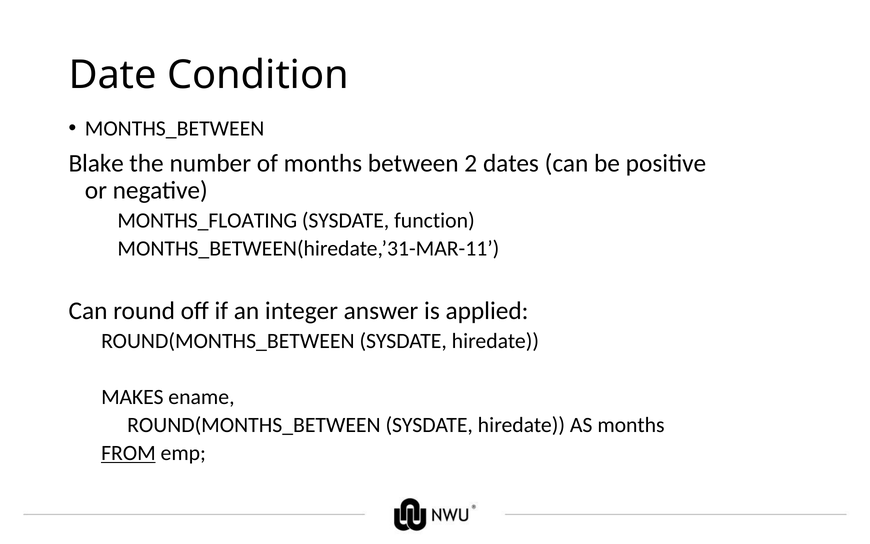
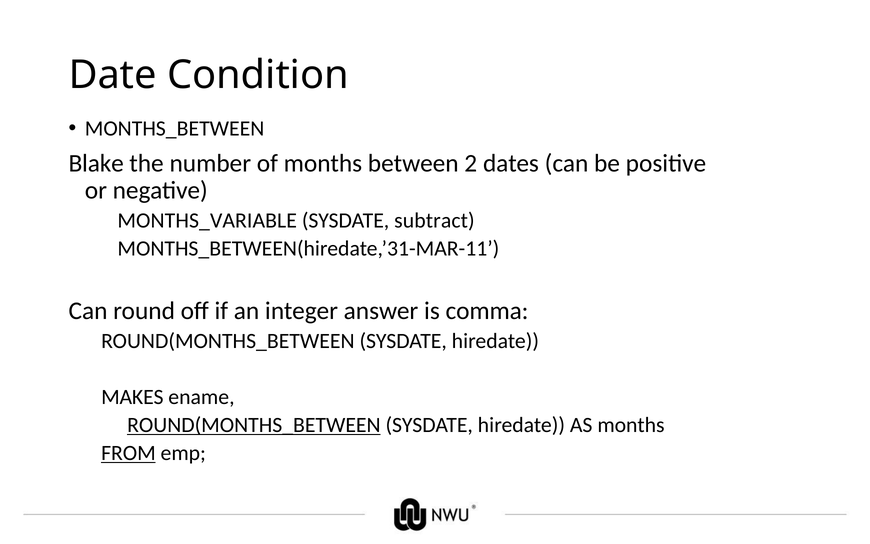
MONTHS_FLOATING: MONTHS_FLOATING -> MONTHS_VARIABLE
function: function -> subtract
applied: applied -> comma
ROUND(MONTHS_BETWEEN at (254, 425) underline: none -> present
